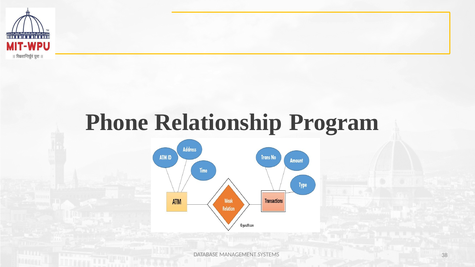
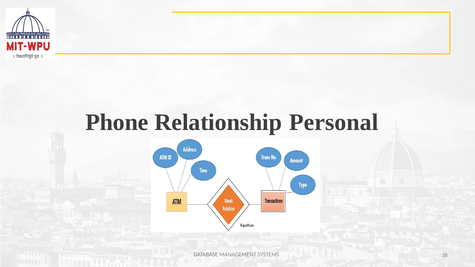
Program: Program -> Personal
